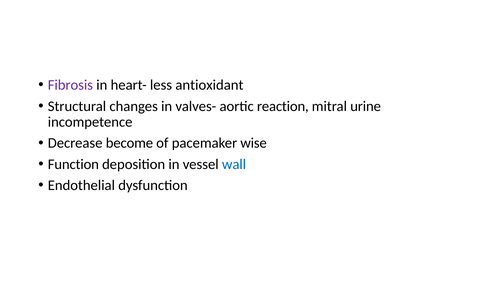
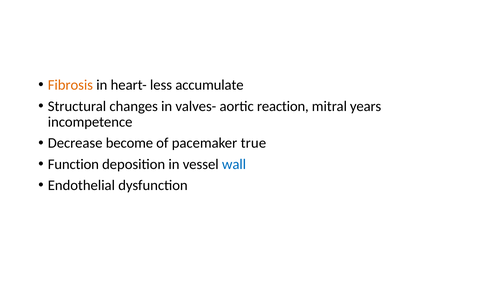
Fibrosis colour: purple -> orange
antioxidant: antioxidant -> accumulate
urine: urine -> years
wise: wise -> true
